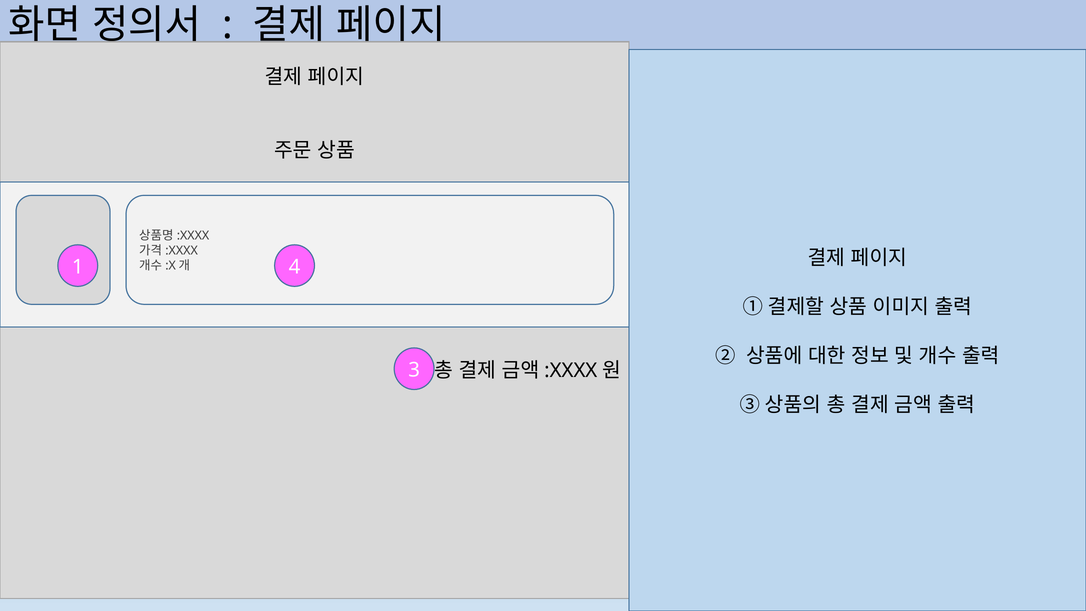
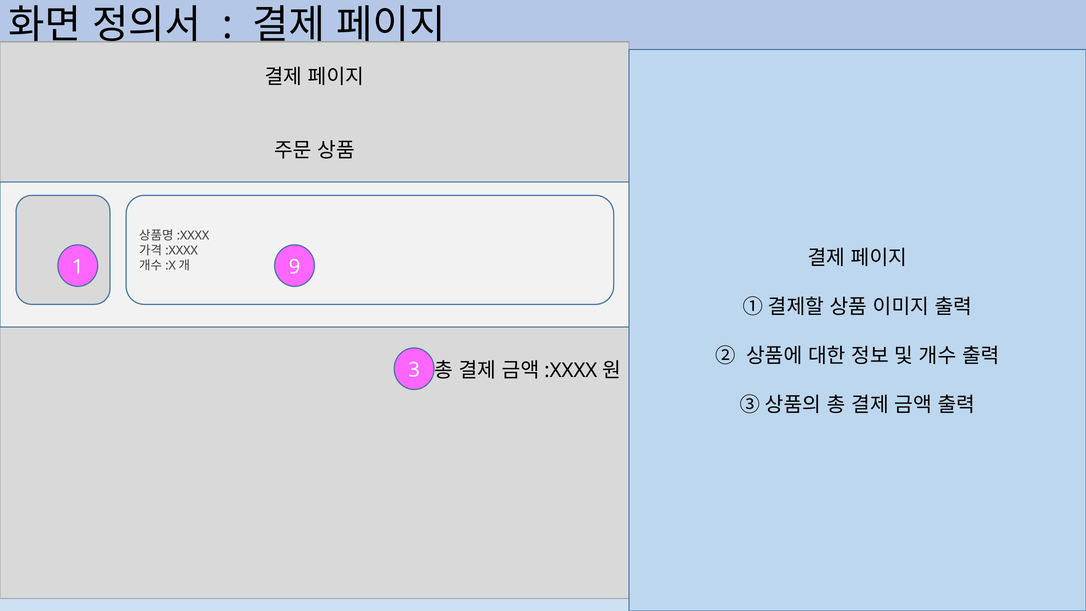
4: 4 -> 9
